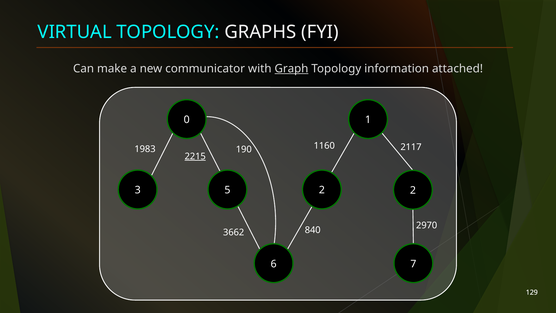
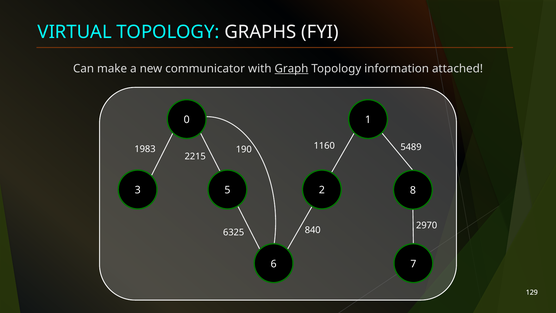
2117: 2117 -> 5489
2215 underline: present -> none
3 2: 2 -> 8
3662: 3662 -> 6325
